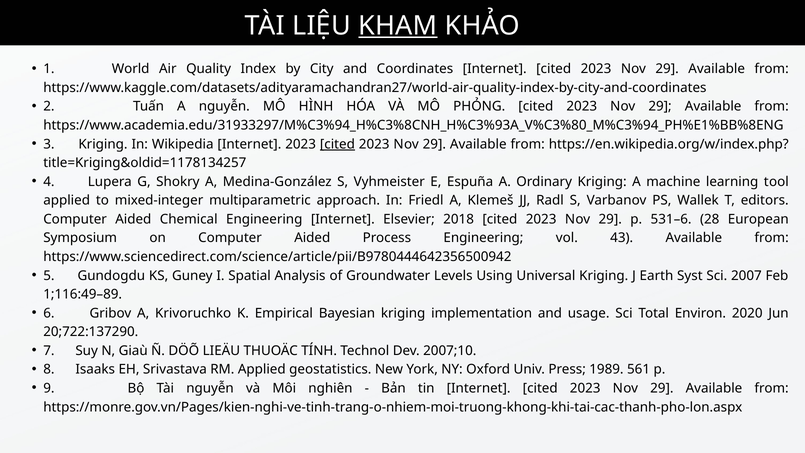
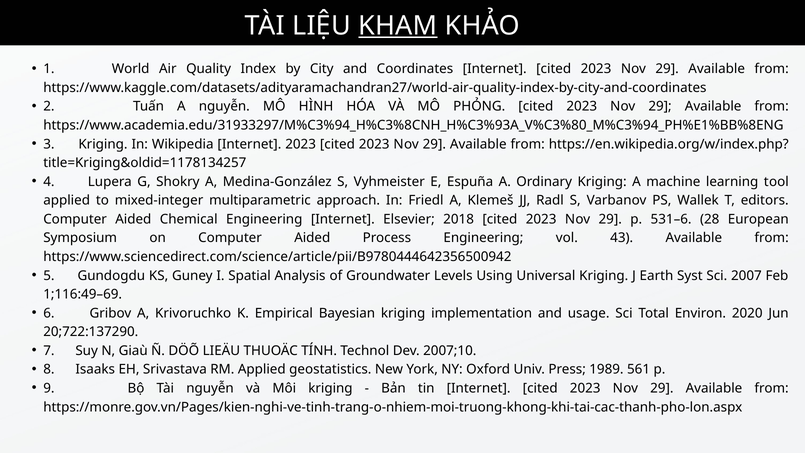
cited at (337, 144) underline: present -> none
1;116:49–89: 1;116:49–89 -> 1;116:49–69
Môi nghiên: nghiên -> kriging
